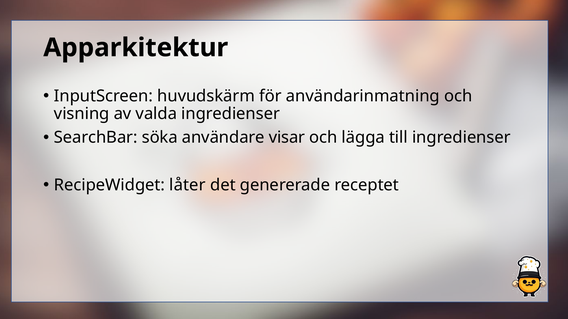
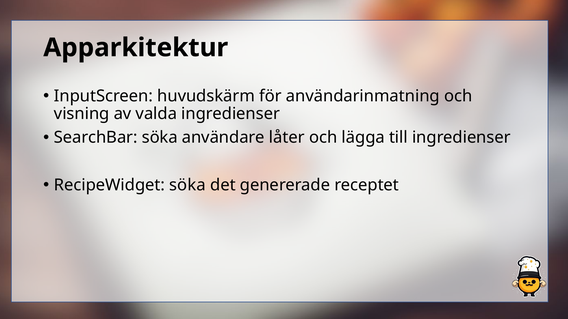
visar: visar -> låter
RecipeWidget låter: låter -> söka
